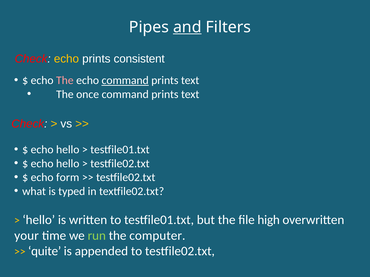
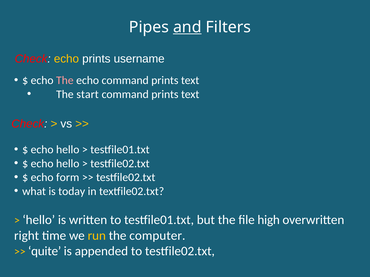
consistent: consistent -> username
command at (125, 81) underline: present -> none
once: once -> start
typed: typed -> today
your: your -> right
run colour: light green -> yellow
